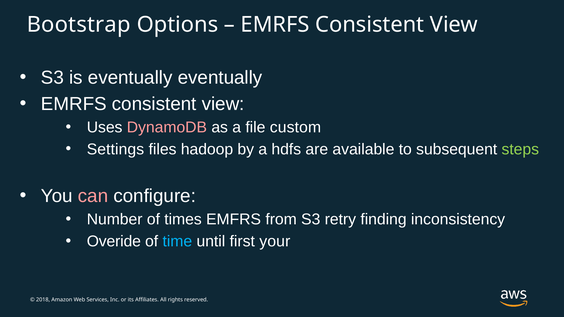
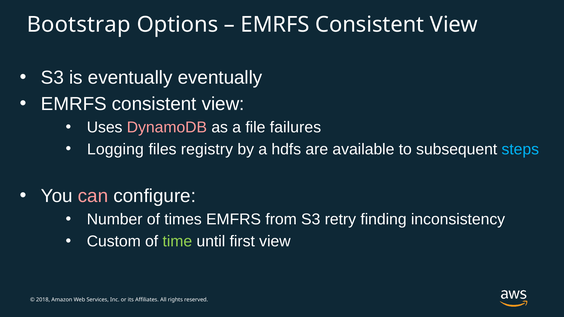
custom: custom -> failures
Settings: Settings -> Logging
hadoop: hadoop -> registry
steps colour: light green -> light blue
Overide: Overide -> Custom
time colour: light blue -> light green
first your: your -> view
